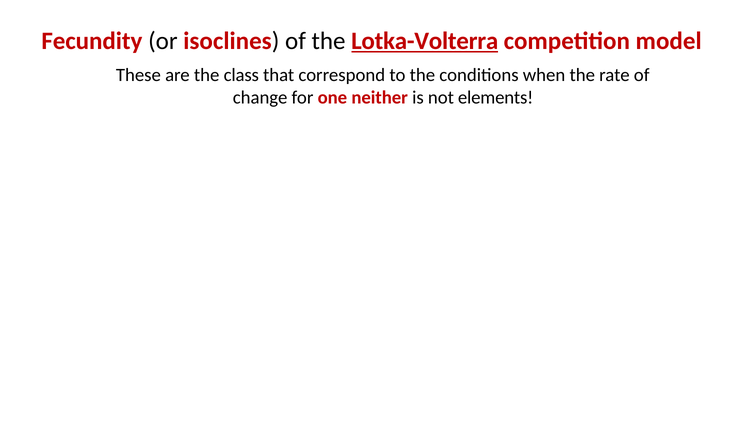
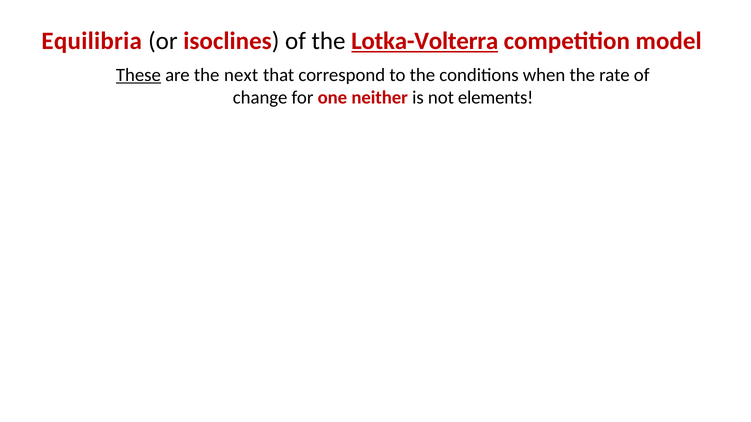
Fecundity: Fecundity -> Equilibria
These underline: none -> present
class: class -> next
